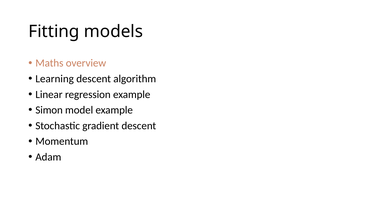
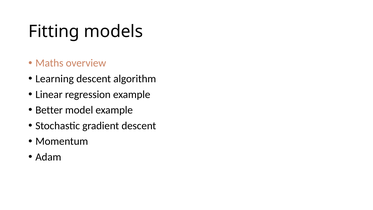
Simon: Simon -> Better
